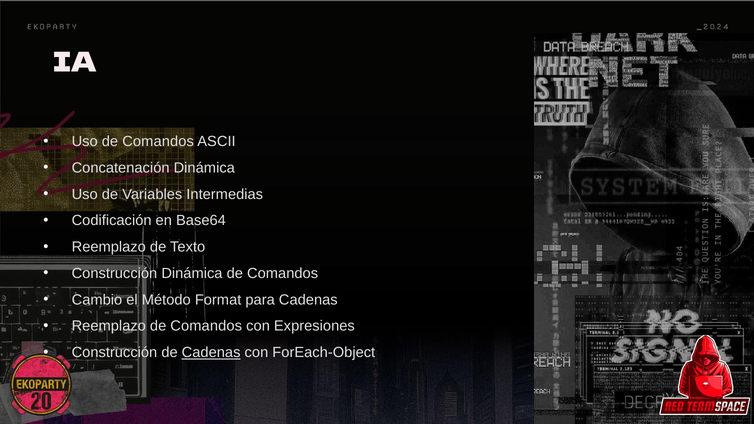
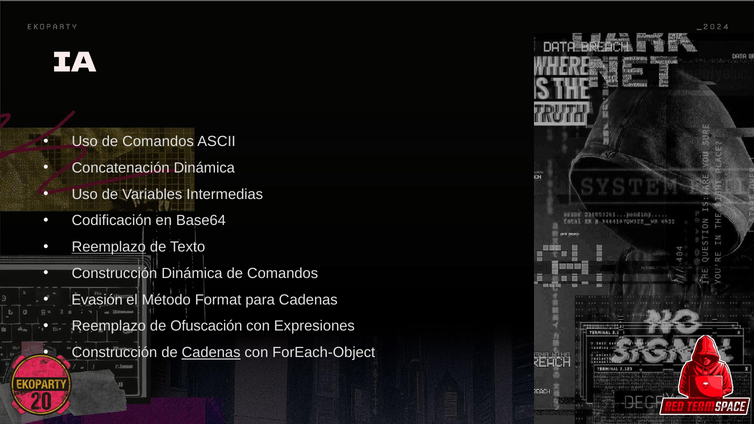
Reemplazo at (109, 247) underline: none -> present
Cambio: Cambio -> Evasión
Reemplazo de Comandos: Comandos -> Ofuscación
